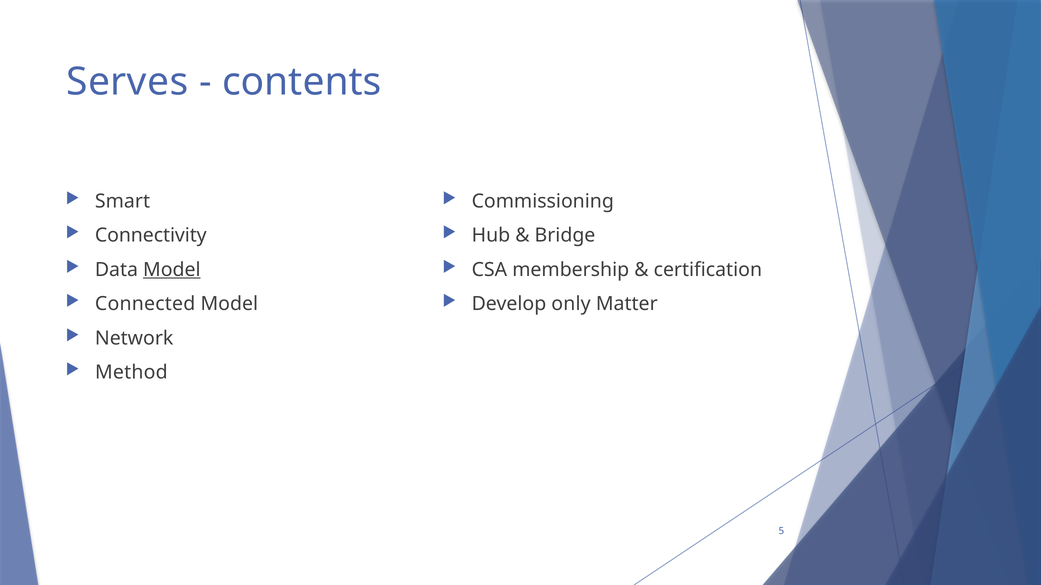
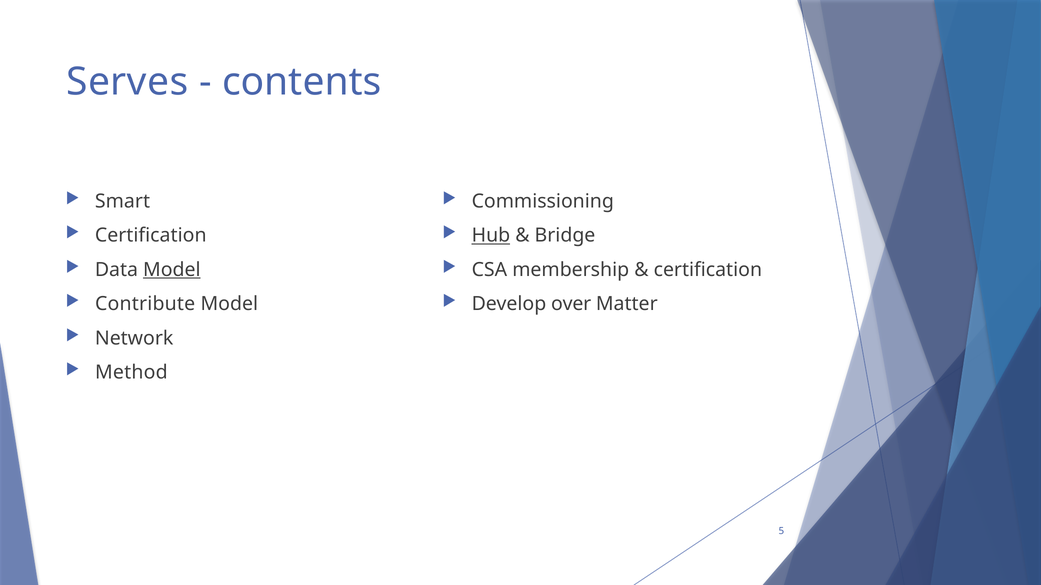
Connectivity at (151, 236): Connectivity -> Certification
Hub underline: none -> present
Connected: Connected -> Contribute
only: only -> over
